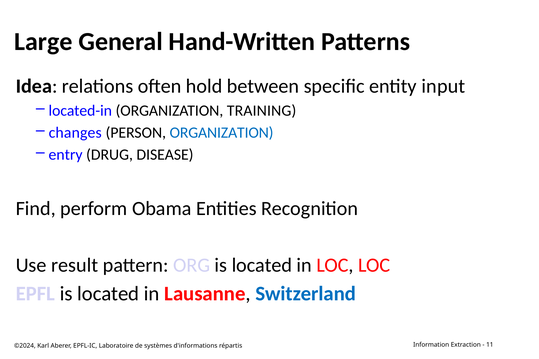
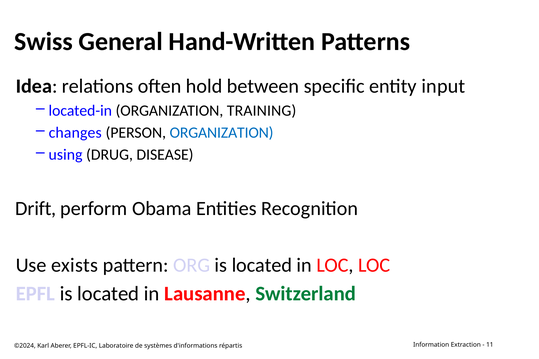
Large: Large -> Swiss
entry: entry -> using
Find: Find -> Drift
result: result -> exists
Switzerland colour: blue -> green
